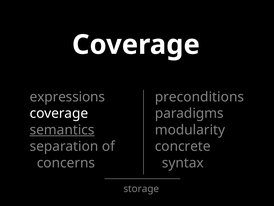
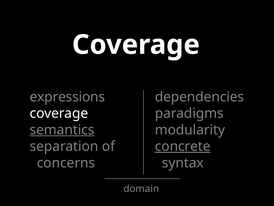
preconditions: preconditions -> dependencies
concrete underline: none -> present
storage: storage -> domain
